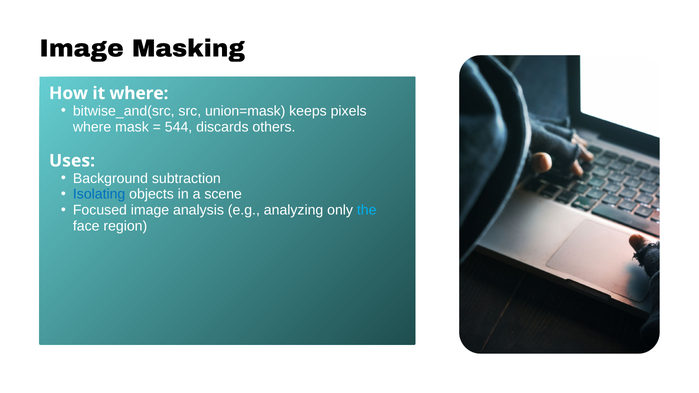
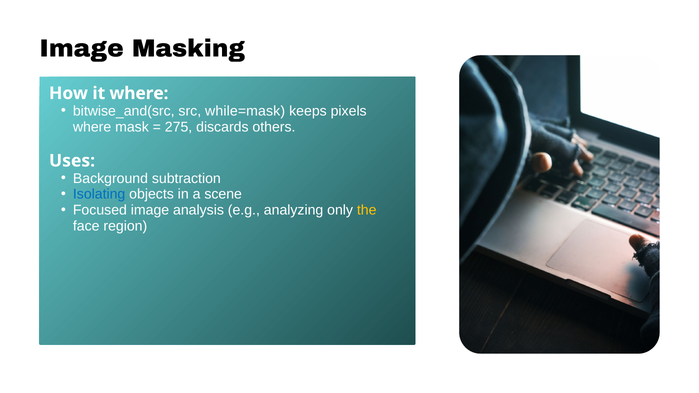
union=mask: union=mask -> while=mask
544: 544 -> 275
the colour: light blue -> yellow
